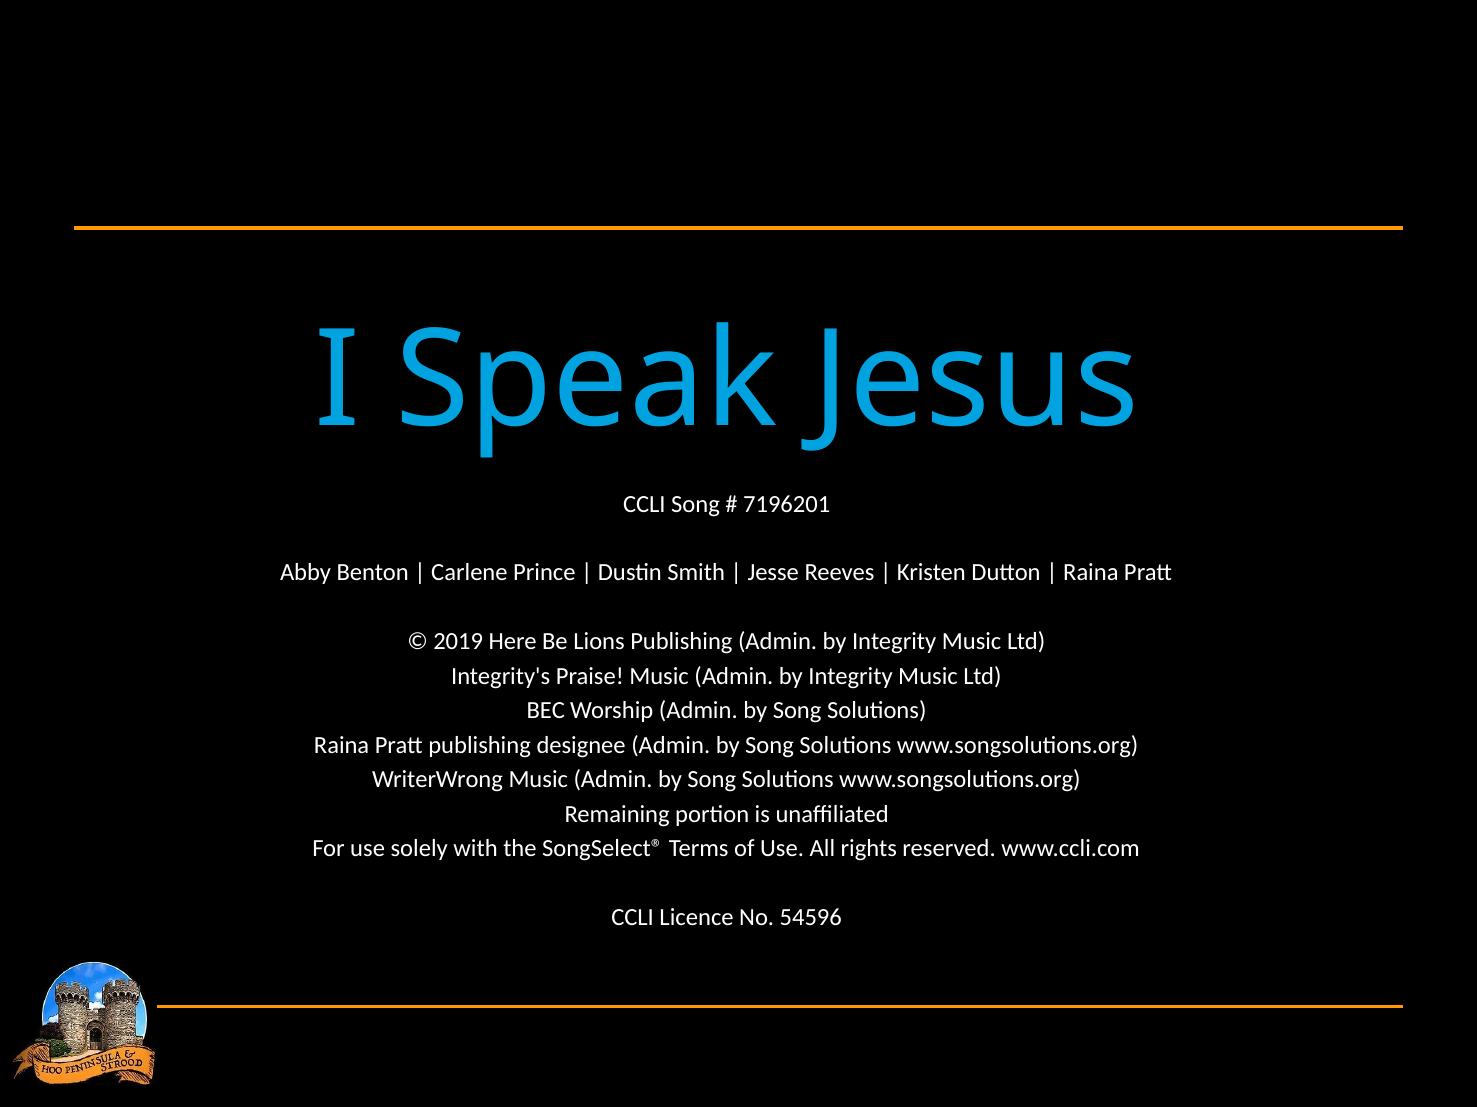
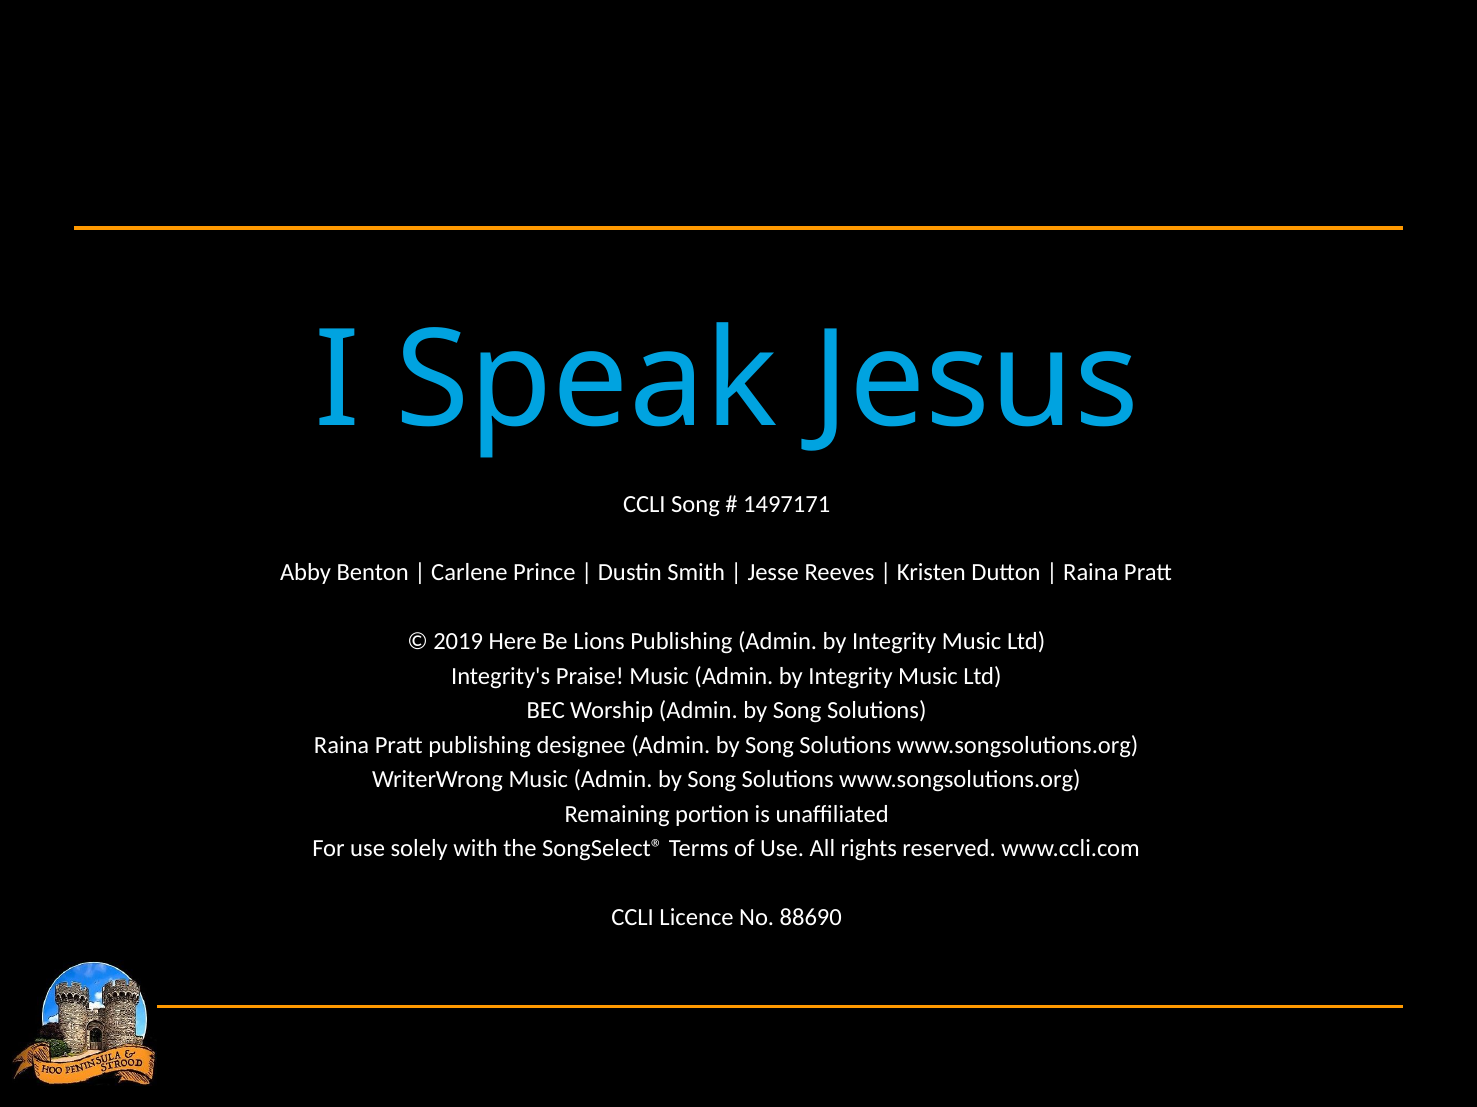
7196201: 7196201 -> 1497171
54596: 54596 -> 88690
